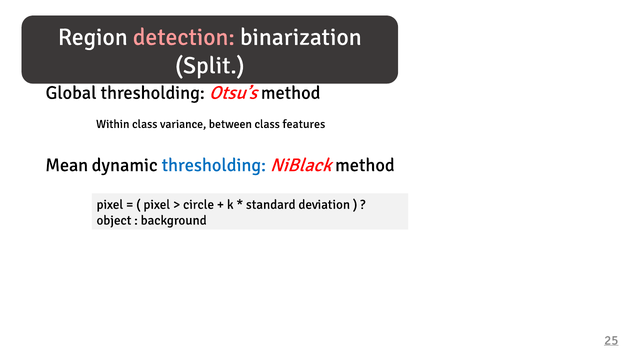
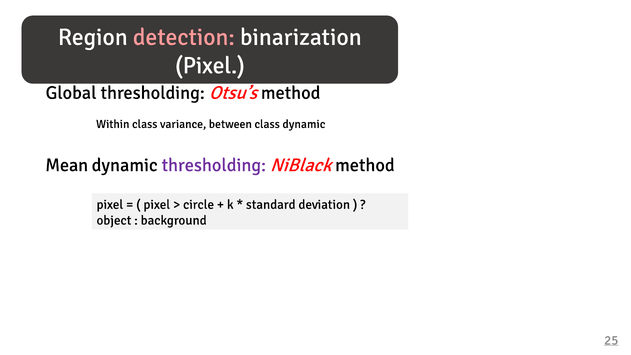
Split at (210, 65): Split -> Pixel
class features: features -> dynamic
thresholding at (214, 165) colour: blue -> purple
